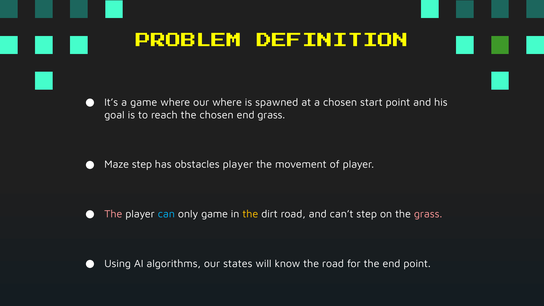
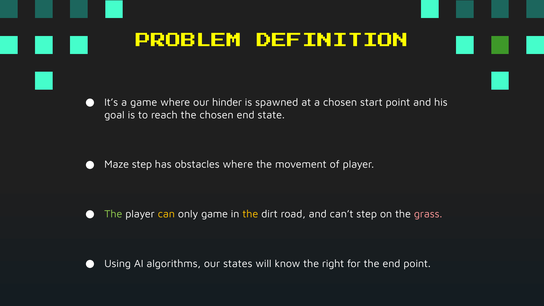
our where: where -> hinder
end grass: grass -> state
obstacles player: player -> where
The at (113, 214) colour: pink -> light green
can colour: light blue -> yellow
the road: road -> right
